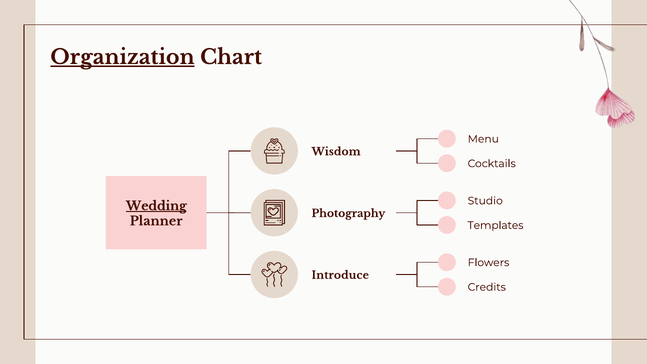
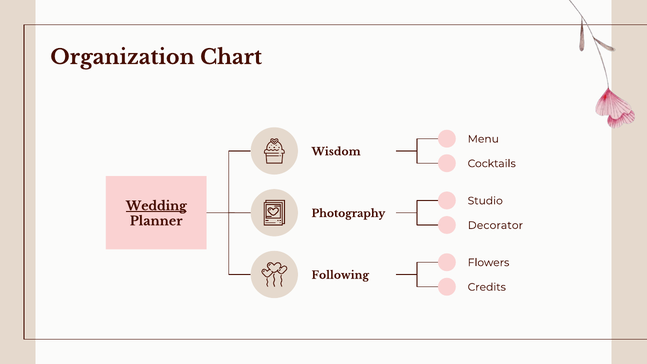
Organization underline: present -> none
Templates: Templates -> Decorator
Introduce: Introduce -> Following
